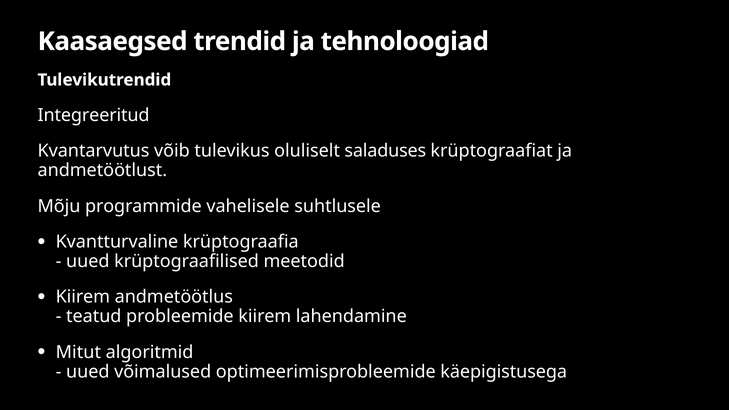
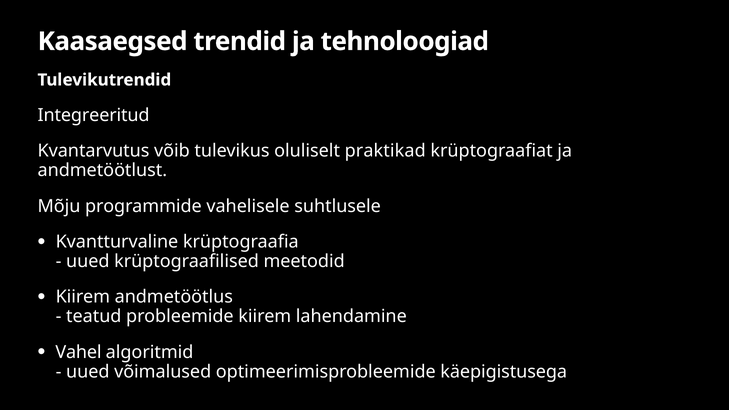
saladuses: saladuses -> praktikad
Mitut: Mitut -> Vahel
